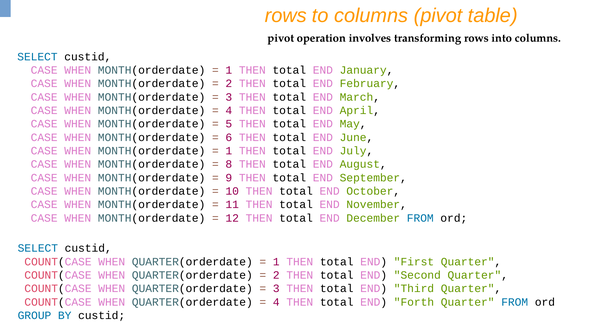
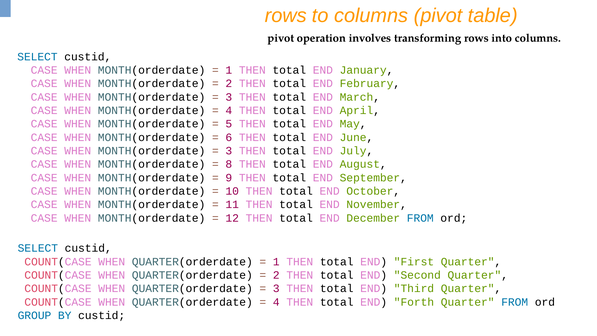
1 at (229, 151): 1 -> 3
